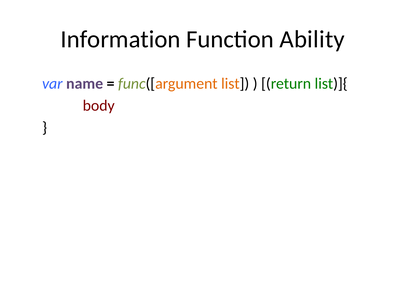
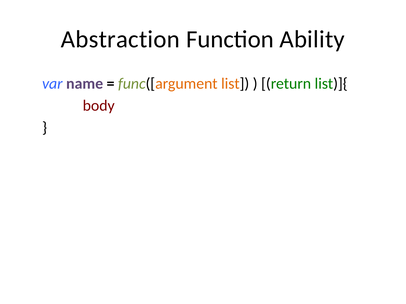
Information: Information -> Abstraction
